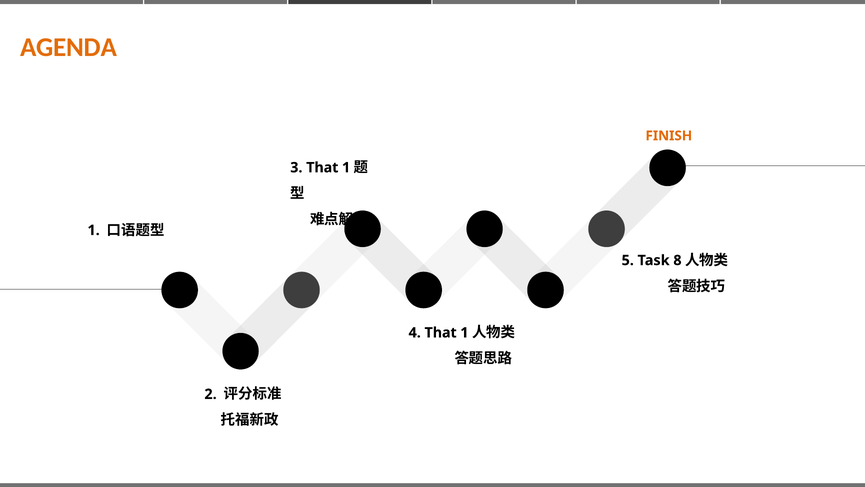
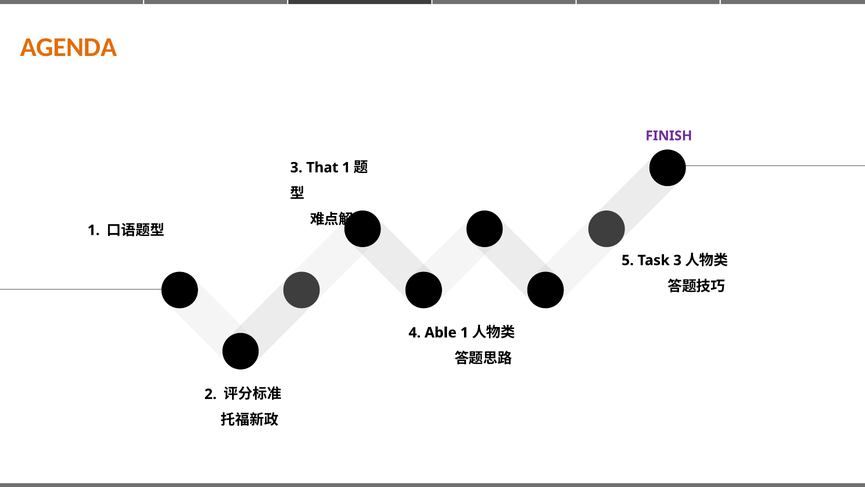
FINISH colour: orange -> purple
Task 8: 8 -> 3
4 That: That -> Able
